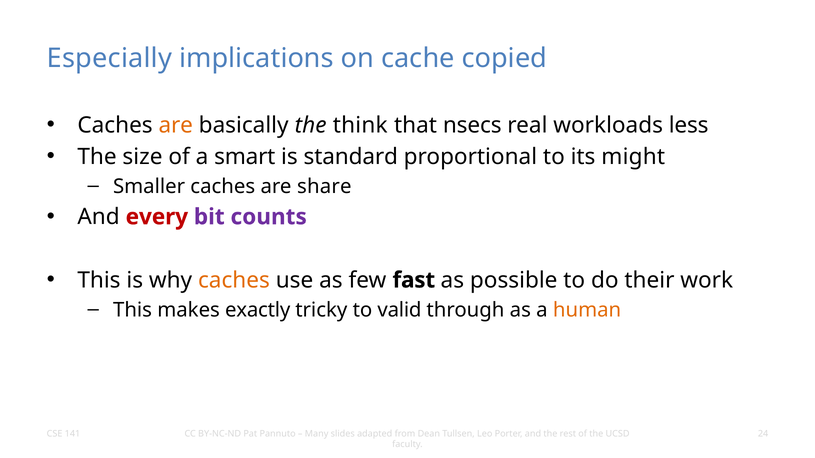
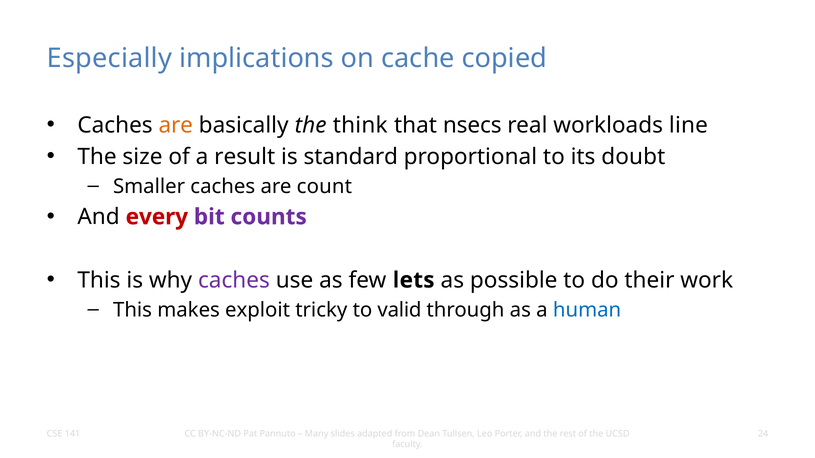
less: less -> line
smart: smart -> result
might: might -> doubt
share: share -> count
caches at (234, 280) colour: orange -> purple
fast: fast -> lets
exactly: exactly -> exploit
human colour: orange -> blue
